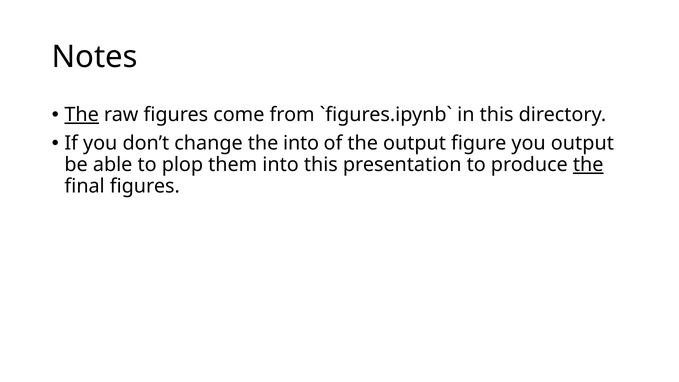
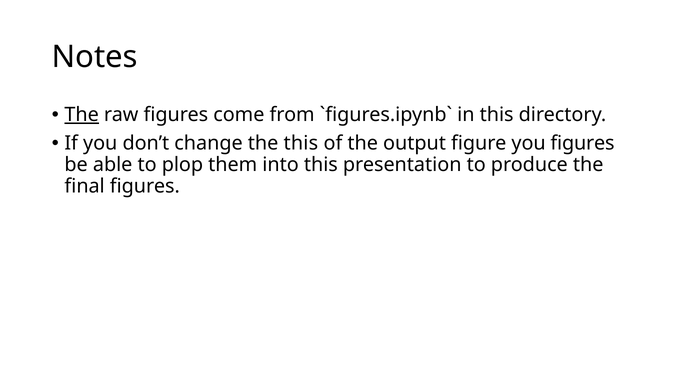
the into: into -> this
you output: output -> figures
the at (588, 165) underline: present -> none
